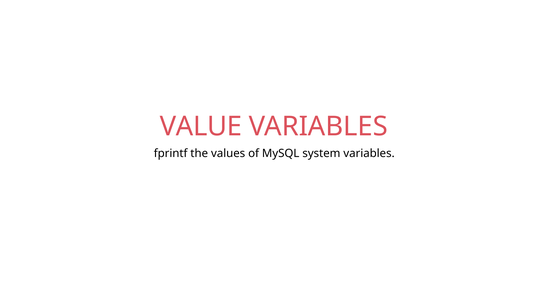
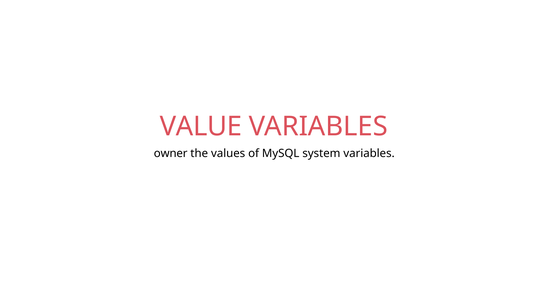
fprintf: fprintf -> owner
